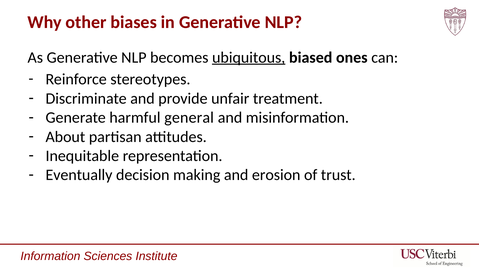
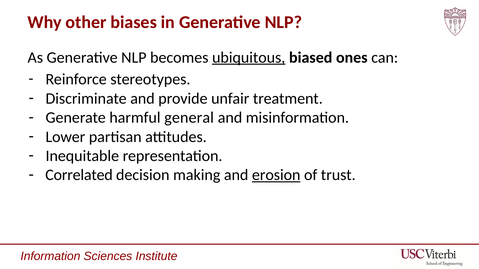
About: About -> Lower
Eventually: Eventually -> Correlated
erosion underline: none -> present
